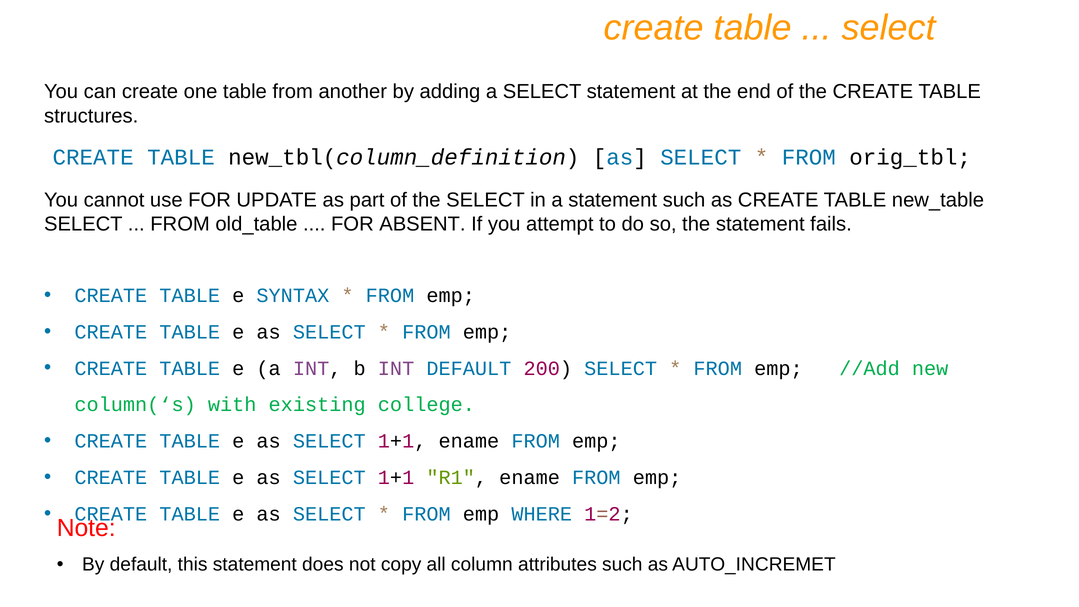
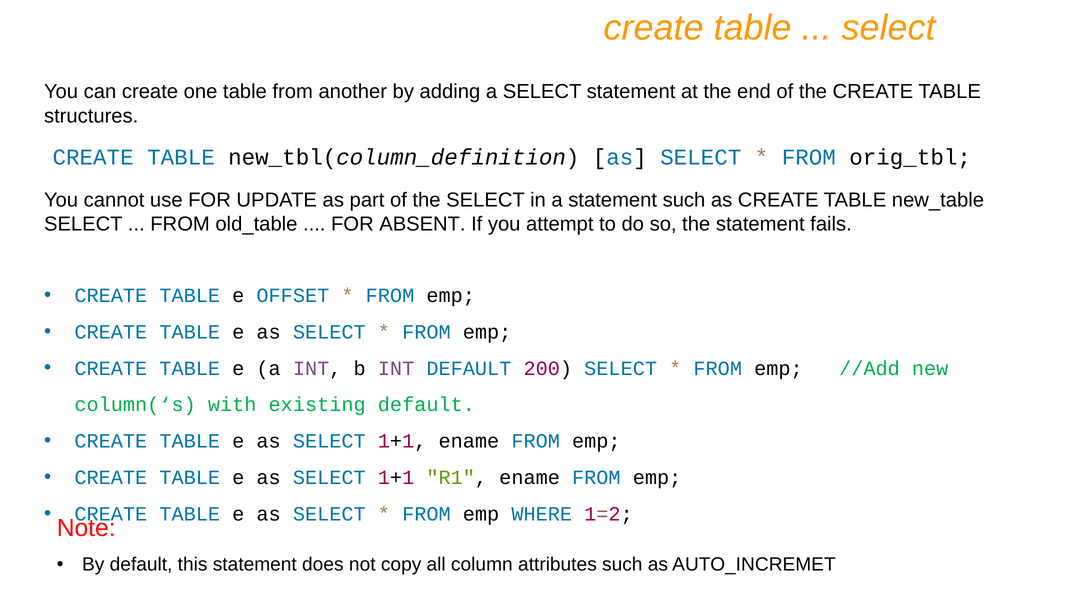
SYNTAX: SYNTAX -> OFFSET
existing college: college -> default
